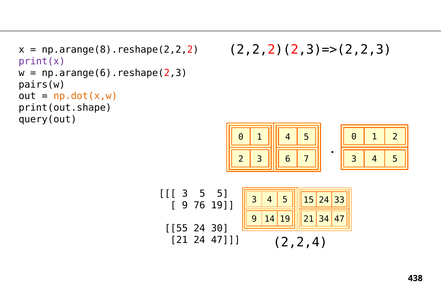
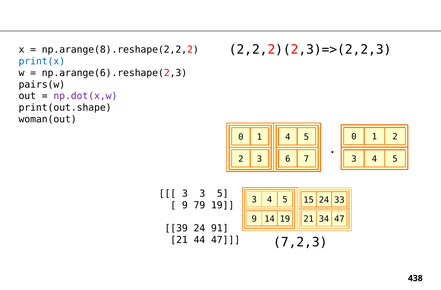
print(x colour: purple -> blue
np.dot(x,w colour: orange -> purple
query(out: query(out -> woman(out
3 5: 5 -> 3
76: 76 -> 79
55: 55 -> 39
30: 30 -> 91
21 24: 24 -> 44
2,2,4: 2,2,4 -> 7,2,3
